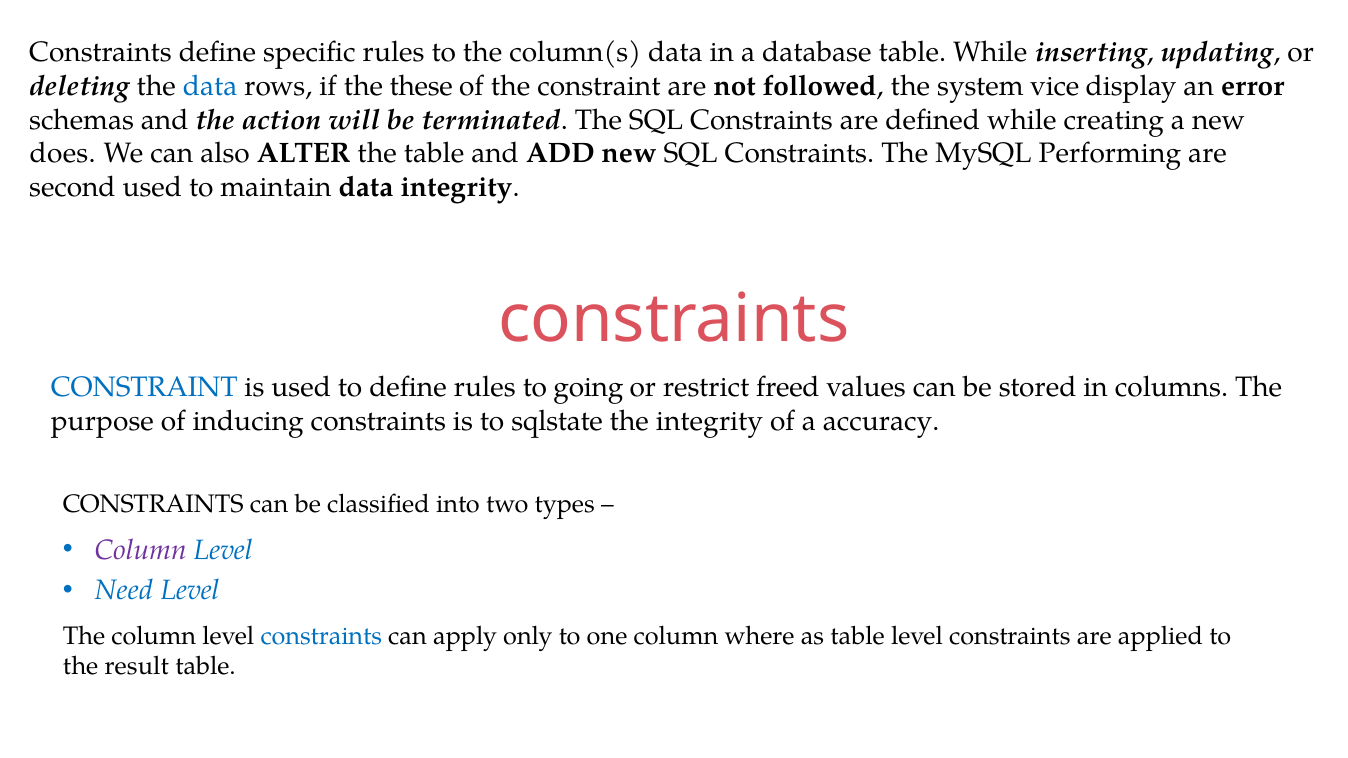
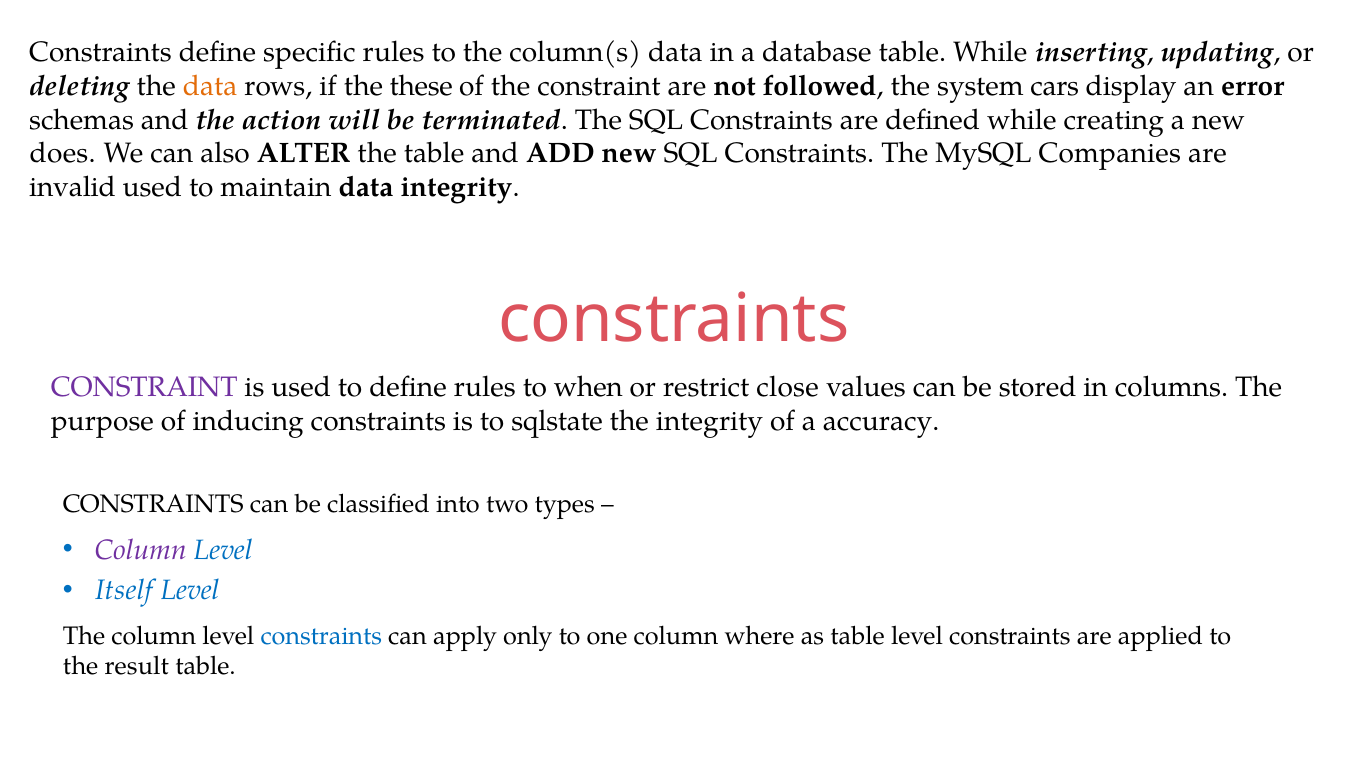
data at (210, 86) colour: blue -> orange
vice: vice -> cars
Performing: Performing -> Companies
second: second -> invalid
CONSTRAINT at (144, 387) colour: blue -> purple
going: going -> when
freed: freed -> close
Need: Need -> Itself
